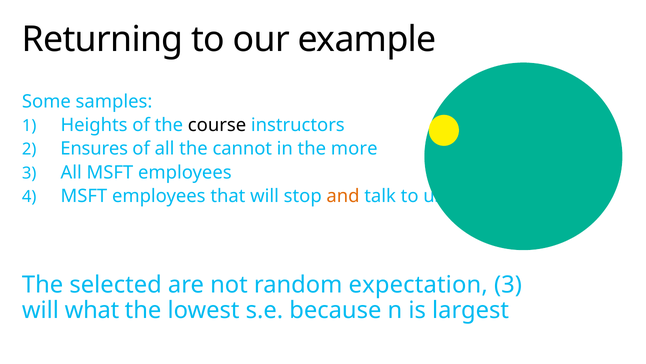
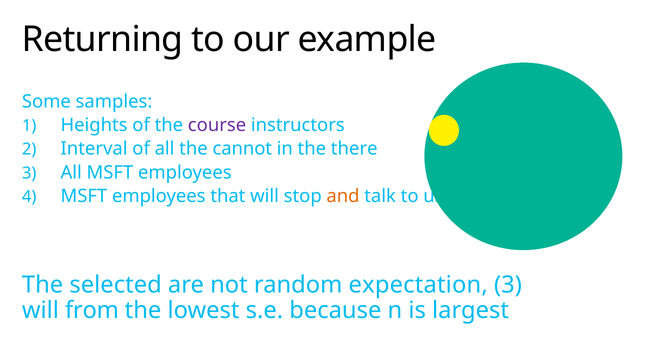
course colour: black -> purple
Ensures: Ensures -> Interval
more: more -> there
what: what -> from
